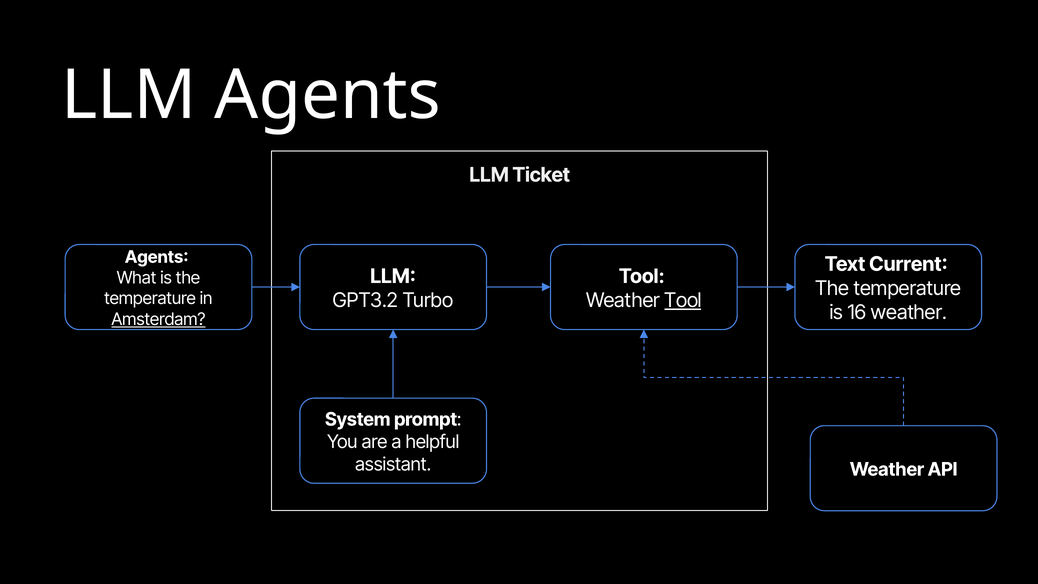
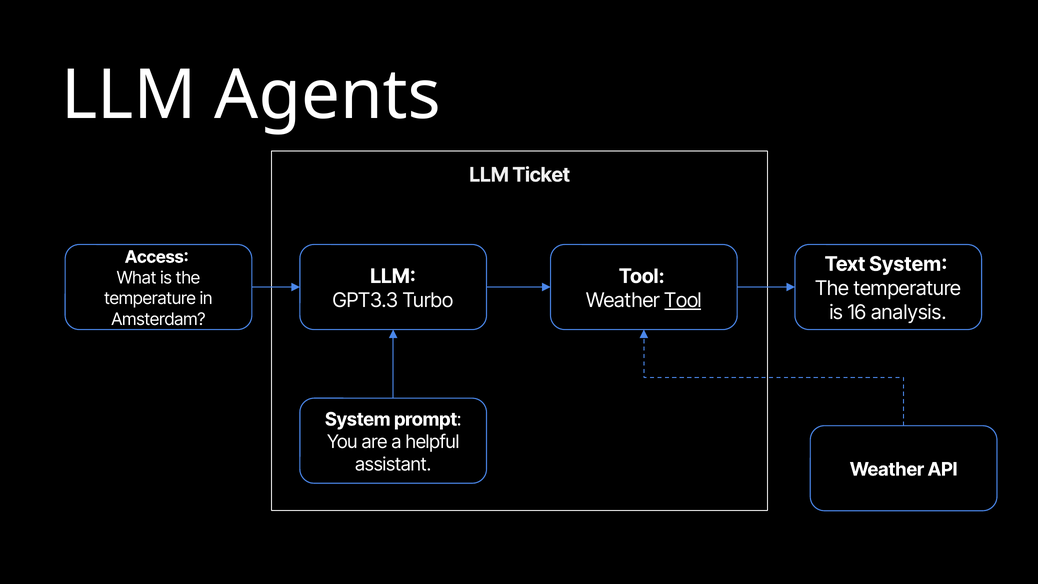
Agents at (157, 257): Agents -> Access
Text Current: Current -> System
GPT3.2: GPT3.2 -> GPT3.3
16 weather: weather -> analysis
Amsterdam underline: present -> none
